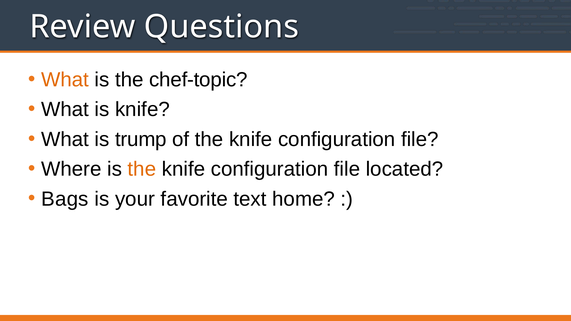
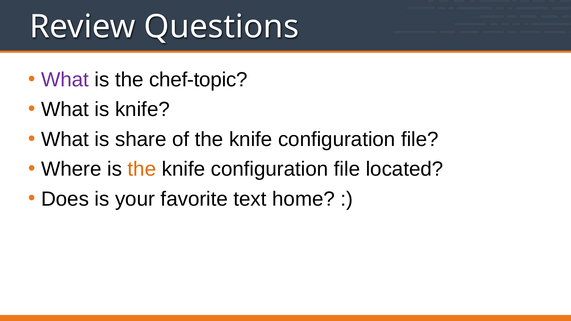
What at (65, 80) colour: orange -> purple
trump: trump -> share
Bags: Bags -> Does
